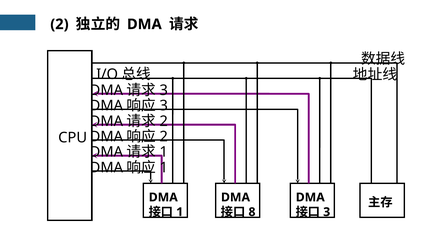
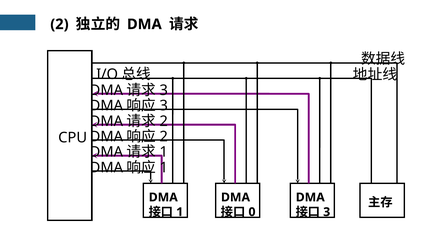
8: 8 -> 0
